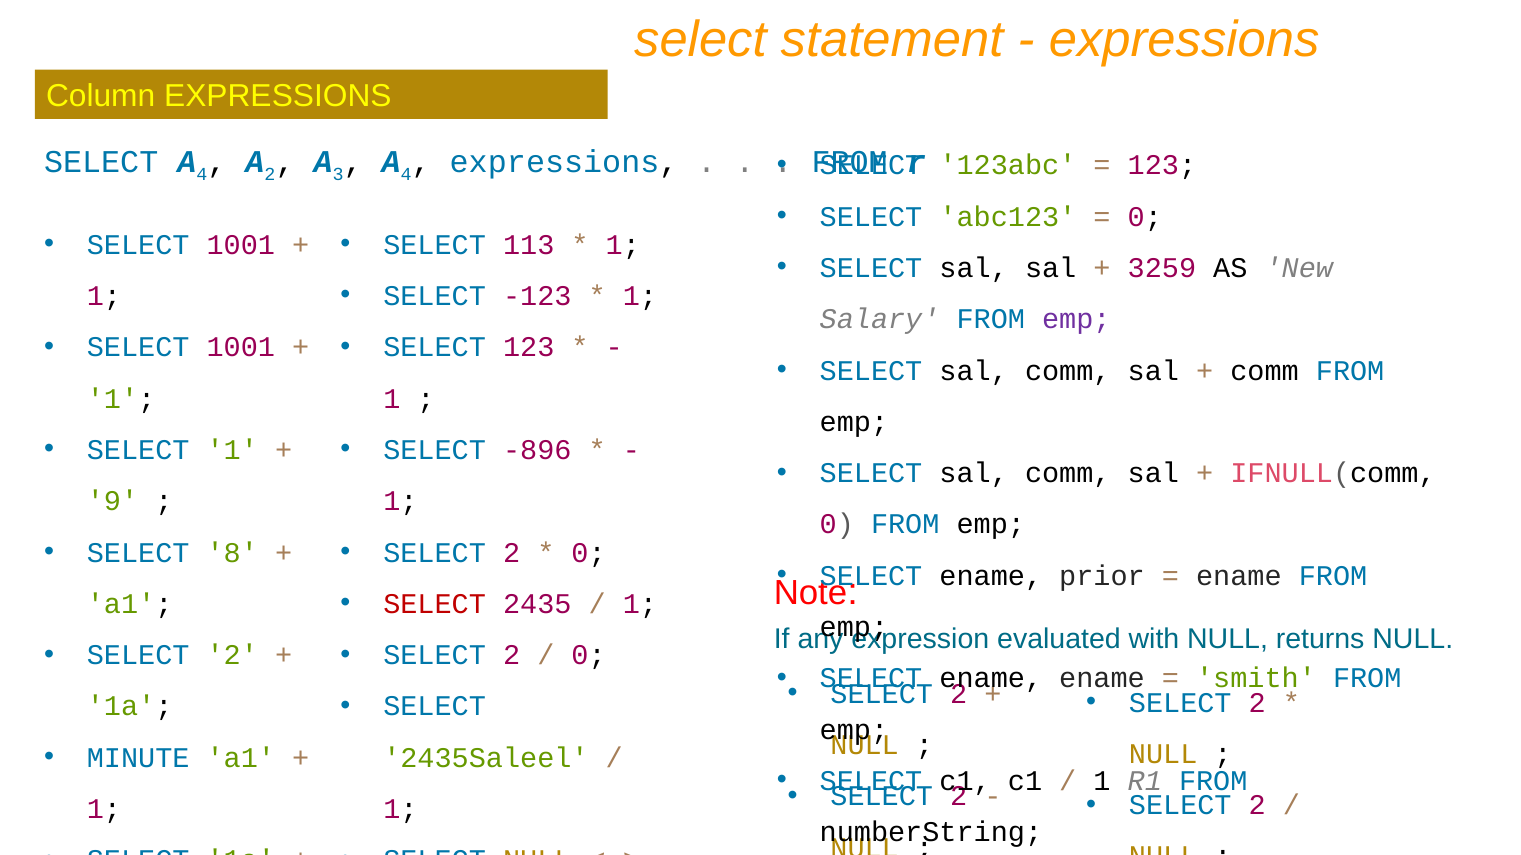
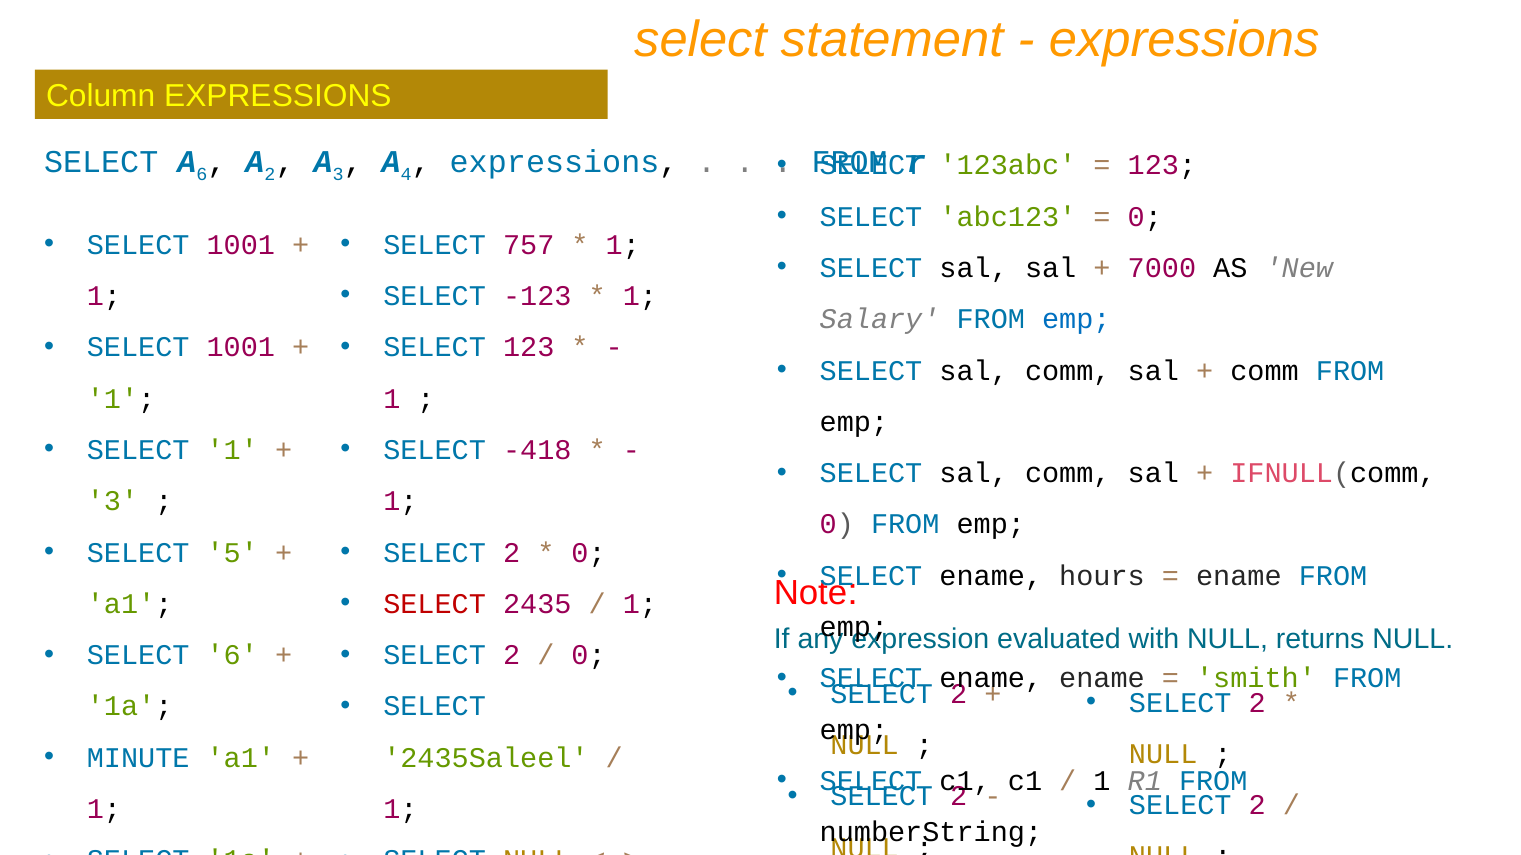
4 at (202, 175): 4 -> 6
113: 113 -> 757
3259: 3259 -> 7000
emp at (1076, 320) colour: purple -> blue
-896: -896 -> -418
9 at (113, 502): 9 -> 3
8: 8 -> 5
prior: prior -> hours
2 at (232, 656): 2 -> 6
